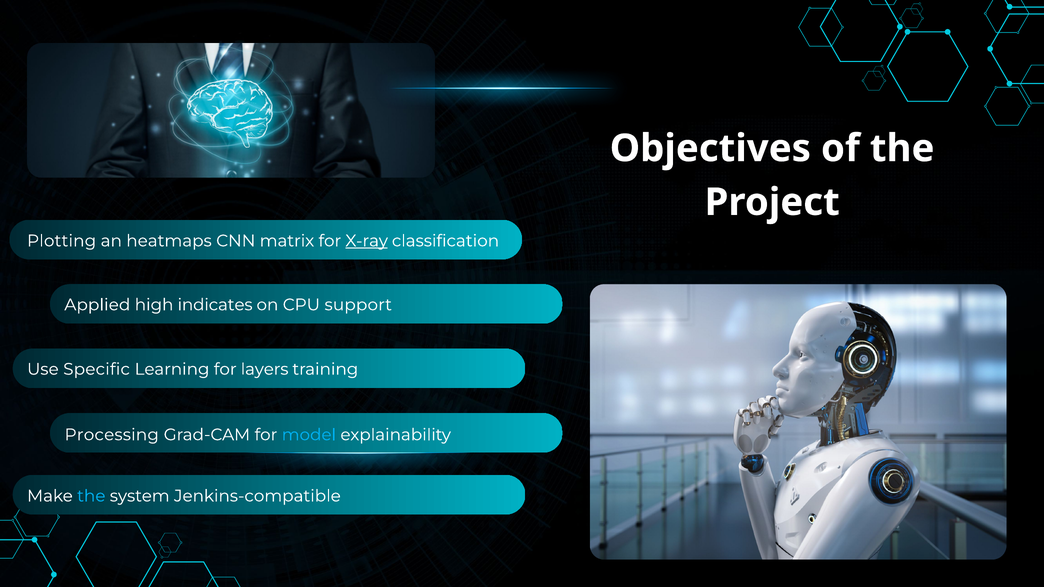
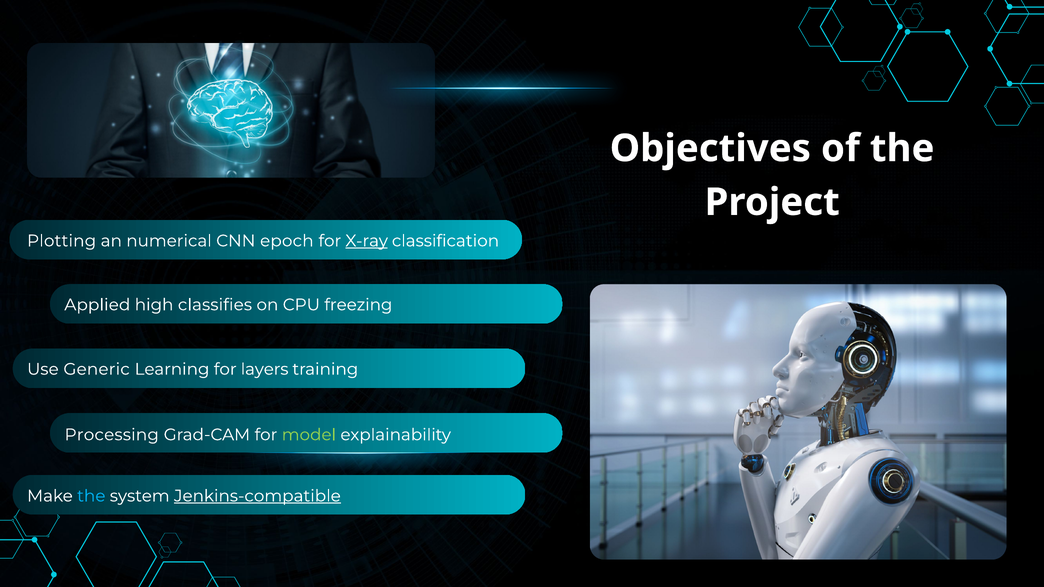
heatmaps: heatmaps -> numerical
matrix: matrix -> epoch
indicates: indicates -> classifies
support: support -> freezing
Specific: Specific -> Generic
model colour: light blue -> light green
Jenkins-compatible underline: none -> present
